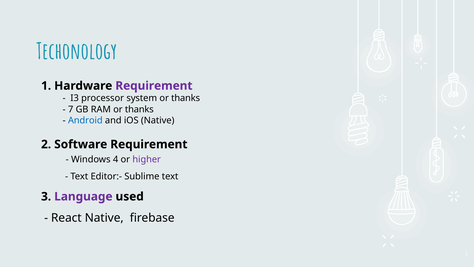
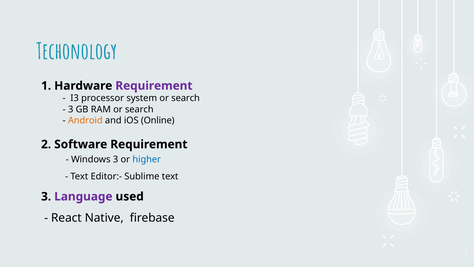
system or thanks: thanks -> search
7 at (71, 109): 7 -> 3
RAM or thanks: thanks -> search
Android colour: blue -> orange
iOS Native: Native -> Online
Windows 4: 4 -> 3
higher colour: purple -> blue
